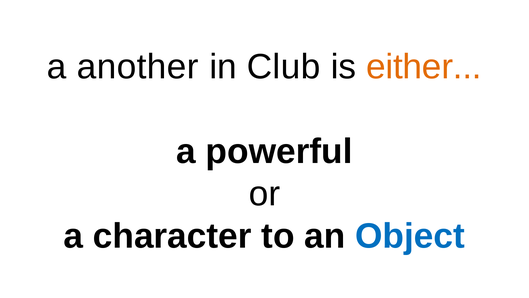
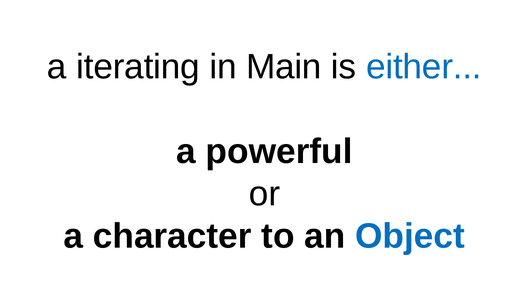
another: another -> iterating
Club: Club -> Main
either colour: orange -> blue
